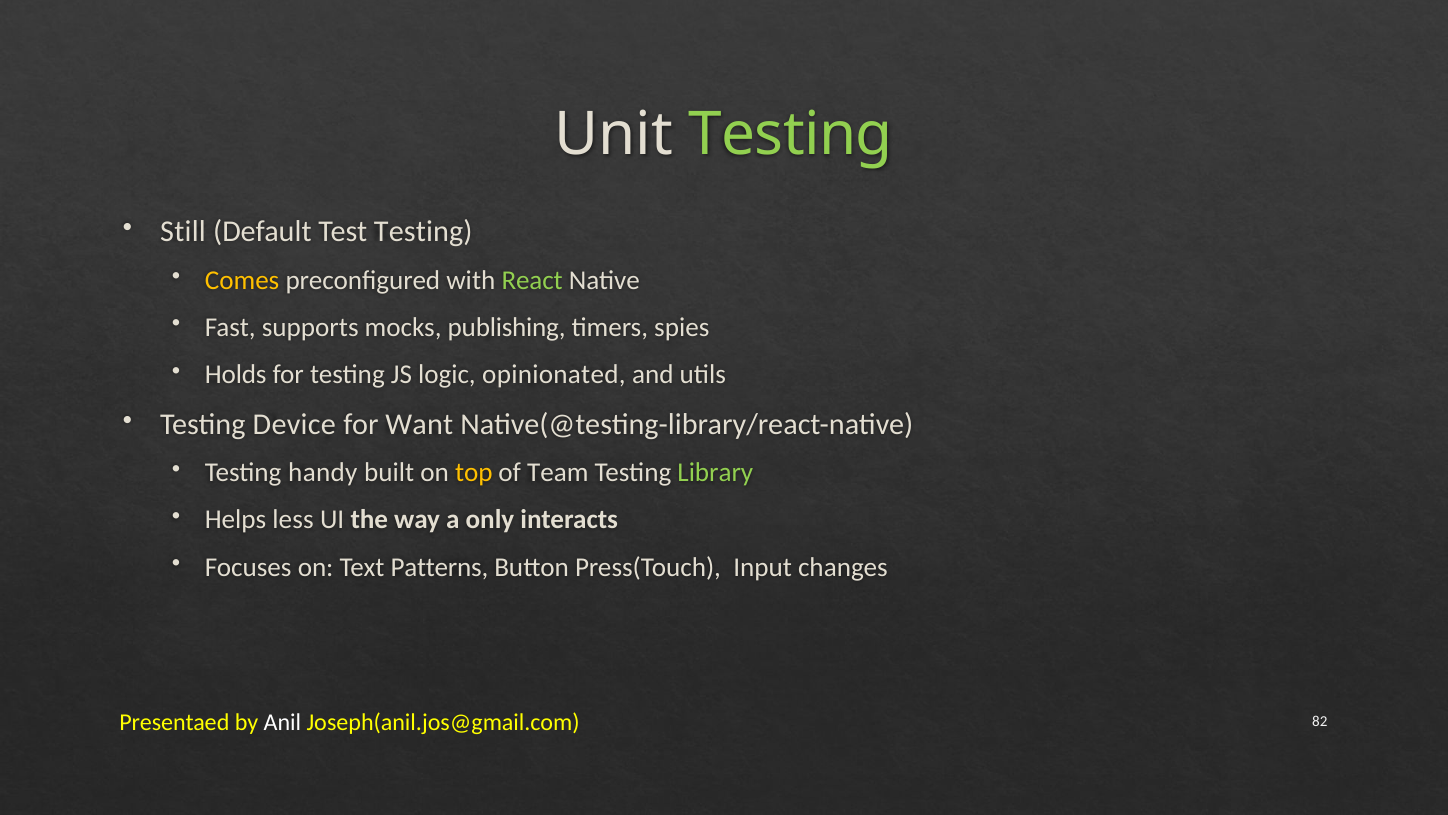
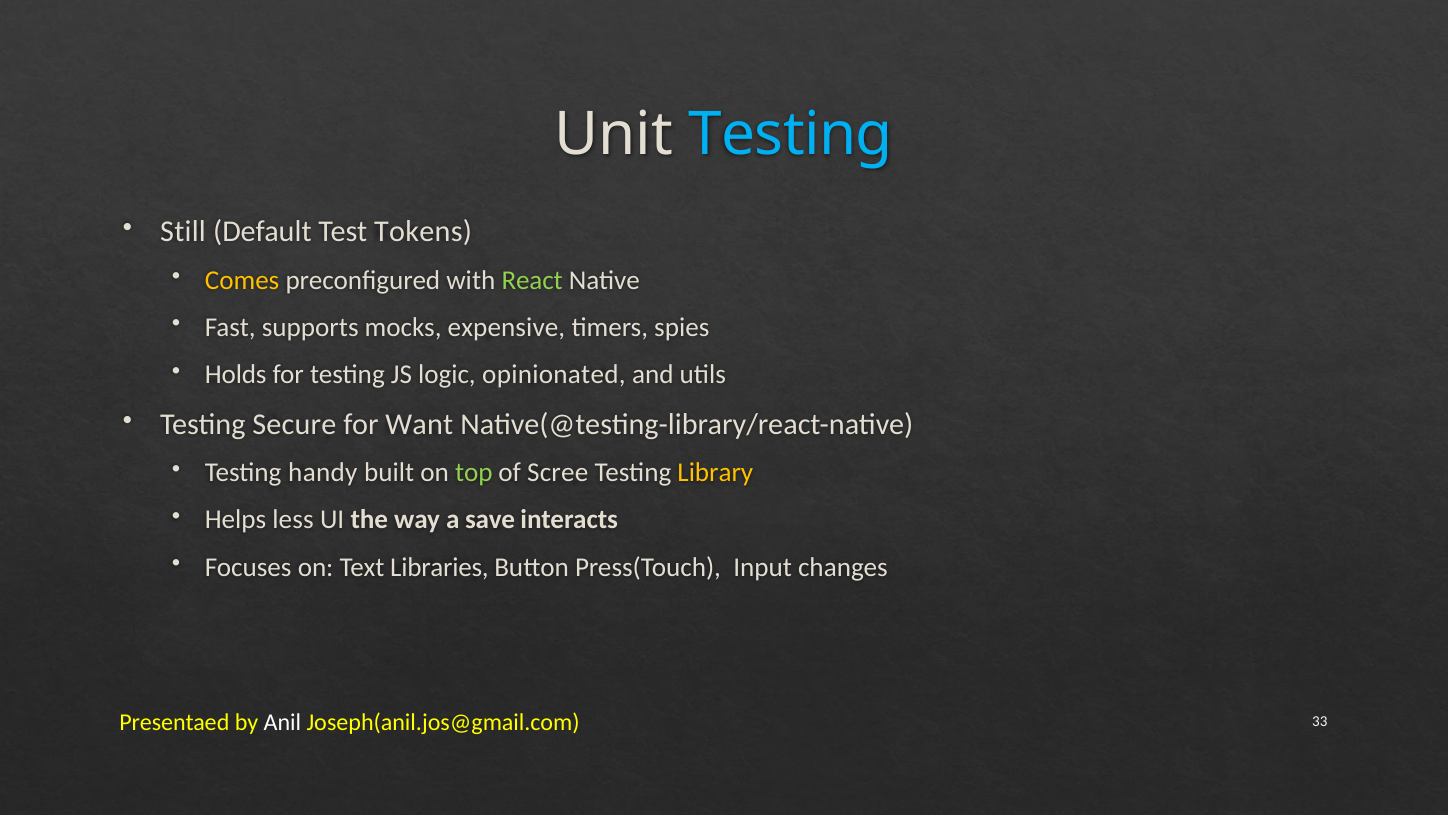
Testing at (791, 134) colour: light green -> light blue
Test Testing: Testing -> Tokens
publishing: publishing -> expensive
Device: Device -> Secure
top colour: yellow -> light green
Team: Team -> Scree
Library colour: light green -> yellow
only: only -> save
Patterns: Patterns -> Libraries
82: 82 -> 33
